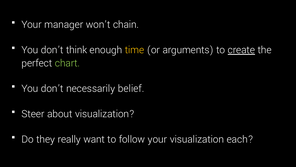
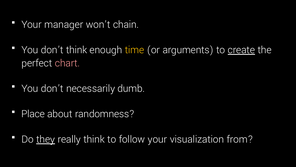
chart colour: light green -> pink
belief: belief -> dumb
Steer: Steer -> Place
about visualization: visualization -> randomness
they underline: none -> present
really want: want -> think
each: each -> from
